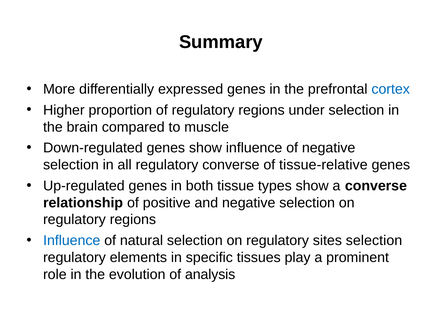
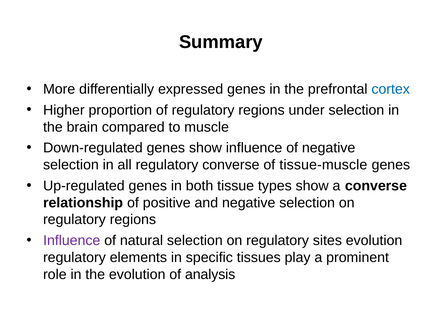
tissue-relative: tissue-relative -> tissue-muscle
Influence at (72, 240) colour: blue -> purple
sites selection: selection -> evolution
